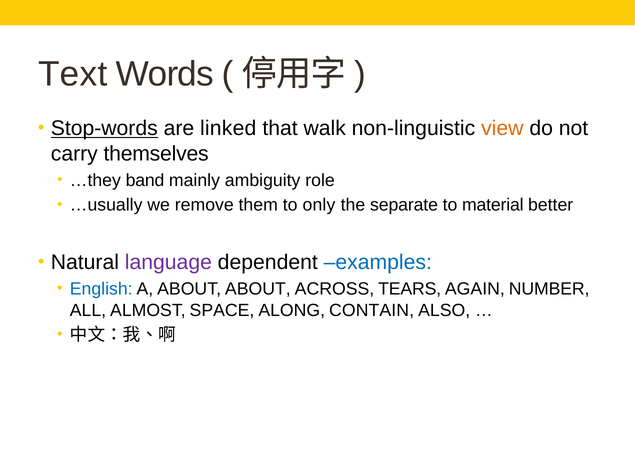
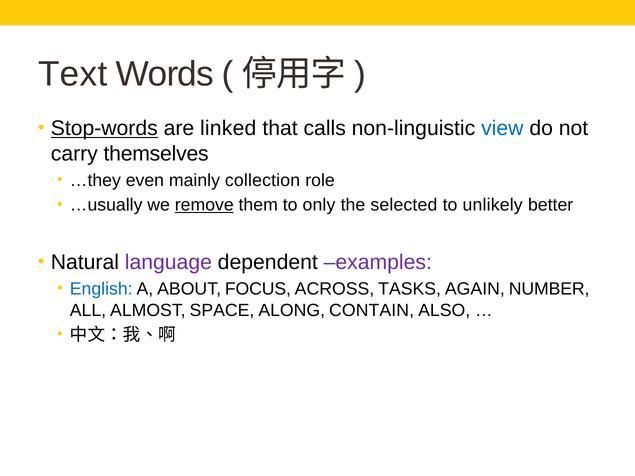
walk: walk -> calls
view colour: orange -> blue
band: band -> even
ambiguity: ambiguity -> collection
remove underline: none -> present
separate: separate -> selected
material: material -> unlikely
examples colour: blue -> purple
ABOUT ABOUT: ABOUT -> FOCUS
TEARS: TEARS -> TASKS
